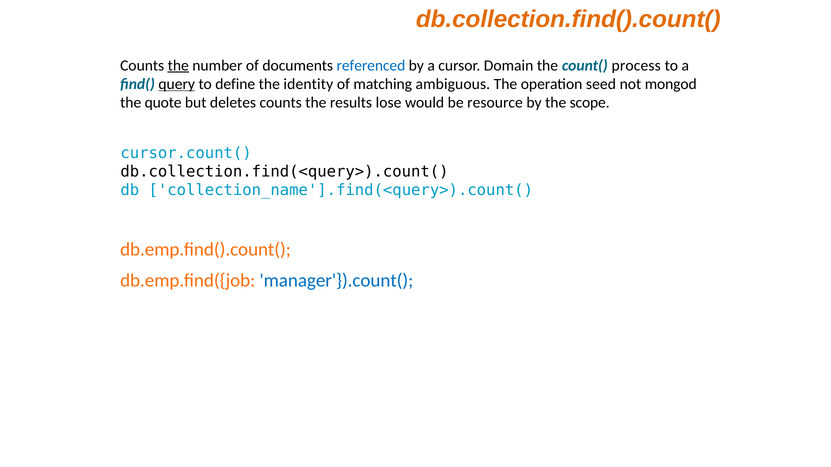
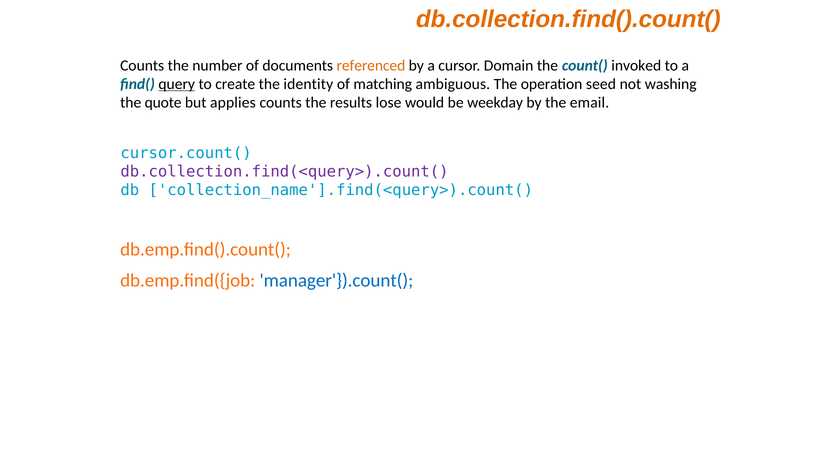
the at (178, 65) underline: present -> none
referenced colour: blue -> orange
process: process -> invoked
define: define -> create
mongod: mongod -> washing
deletes: deletes -> applies
resource: resource -> weekday
scope: scope -> email
db.collection.find(<query>).count( colour: black -> purple
